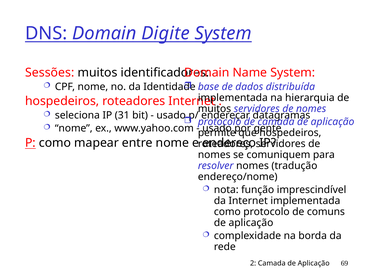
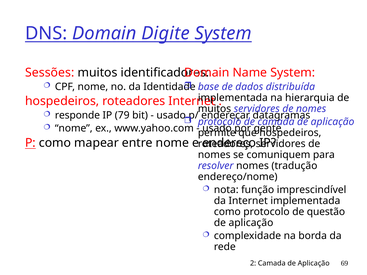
seleciona: seleciona -> responde
31: 31 -> 79
comuns: comuns -> questão
